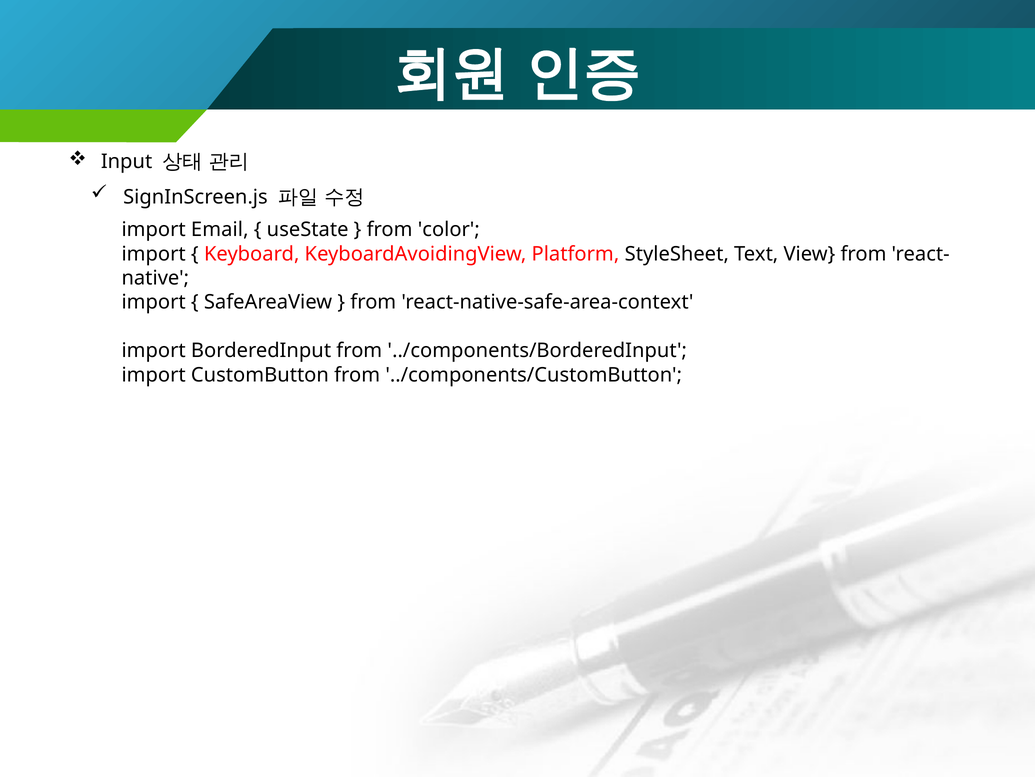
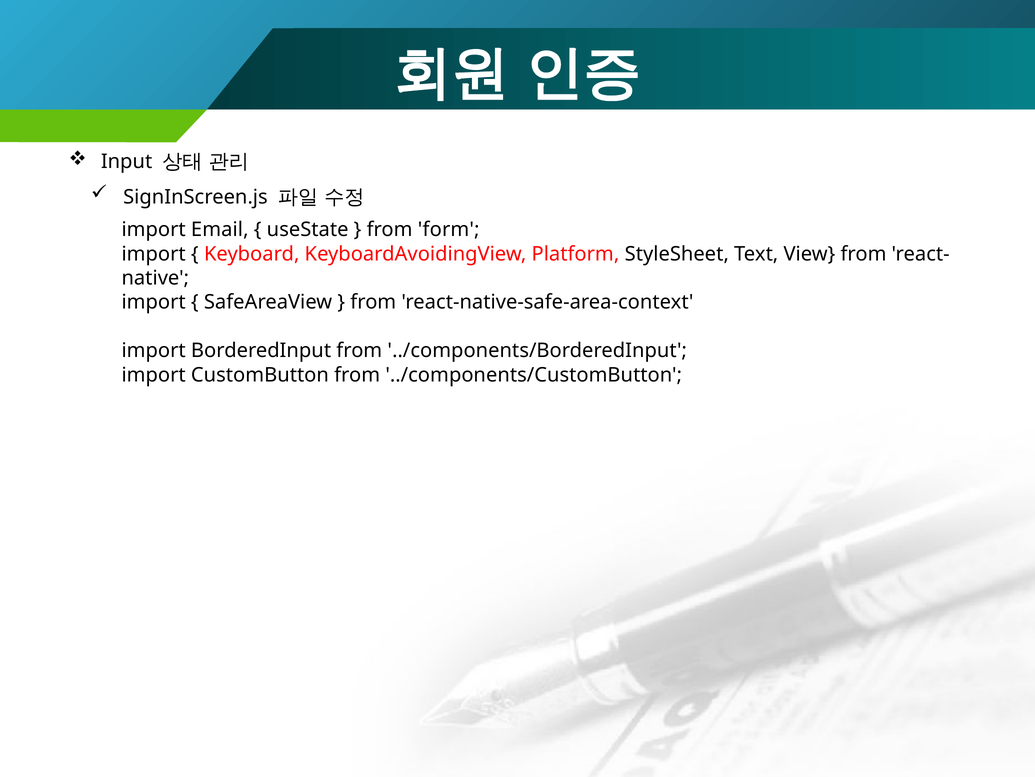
color: color -> form
